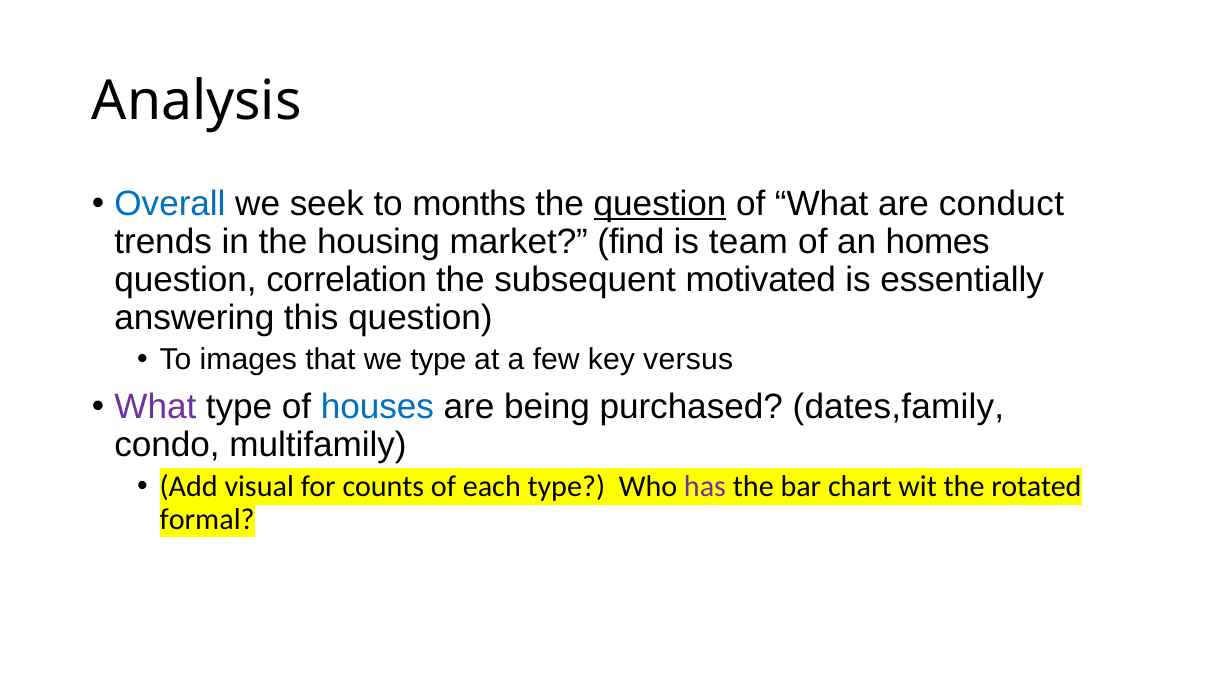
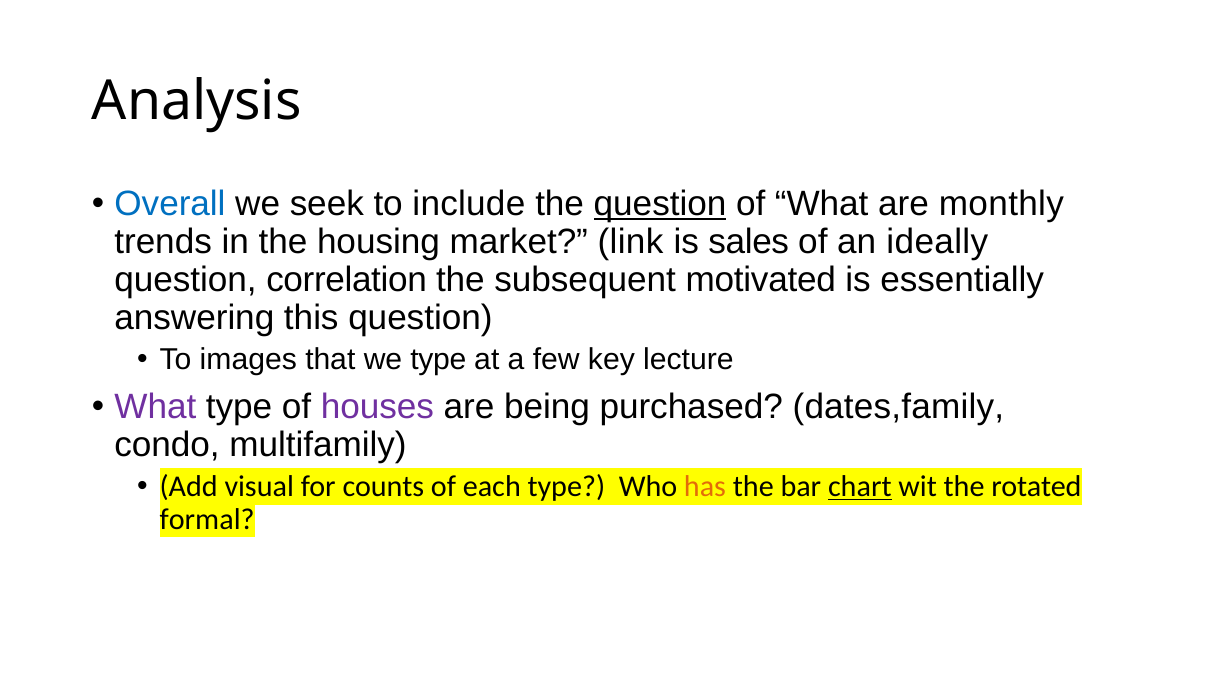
months: months -> include
conduct: conduct -> monthly
find: find -> link
team: team -> sales
homes: homes -> ideally
versus: versus -> lecture
houses colour: blue -> purple
has colour: purple -> orange
chart underline: none -> present
